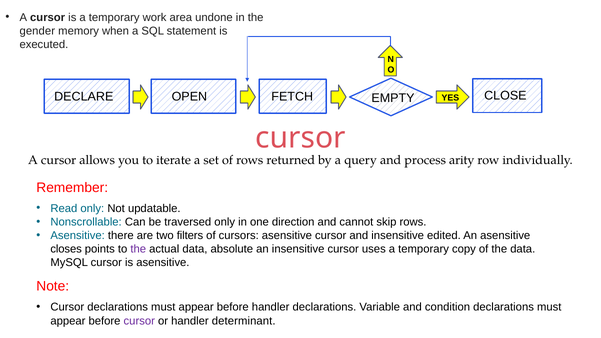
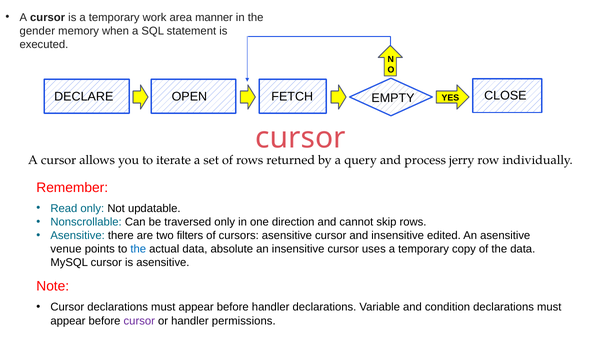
undone: undone -> manner
arity: arity -> jerry
closes: closes -> venue
the at (138, 249) colour: purple -> blue
determinant: determinant -> permissions
